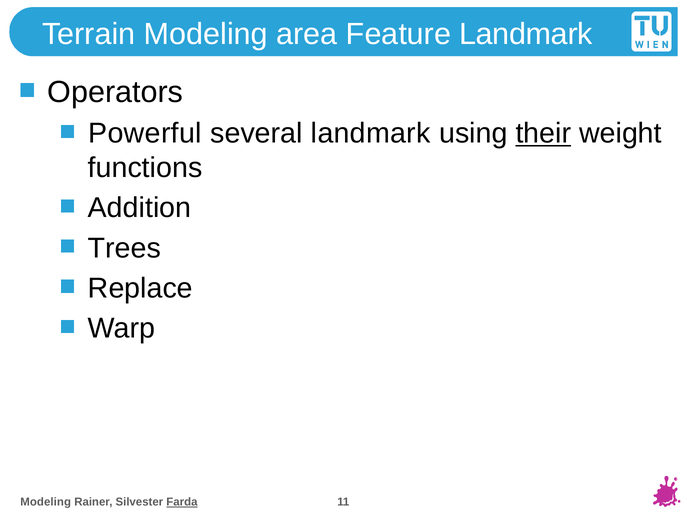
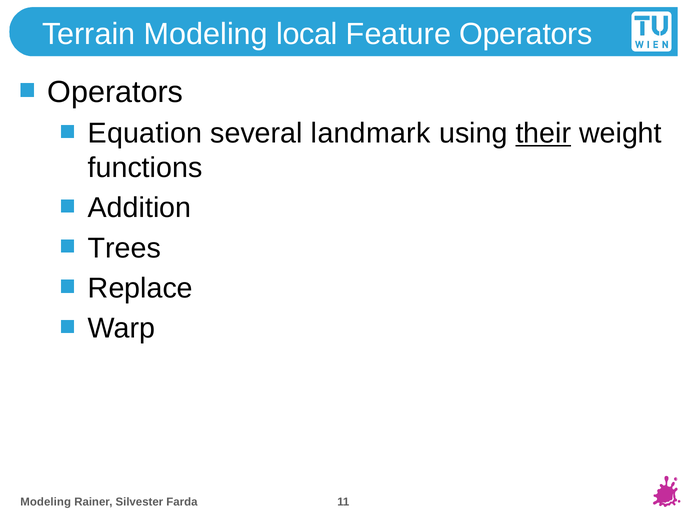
area: area -> local
Feature Landmark: Landmark -> Operators
Powerful: Powerful -> Equation
Farda underline: present -> none
